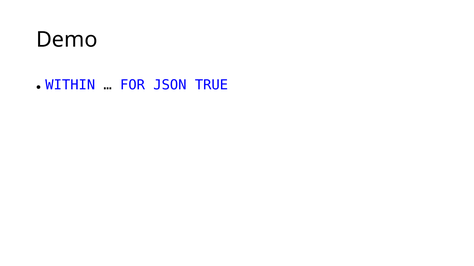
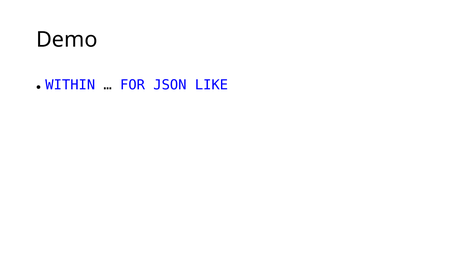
TRUE: TRUE -> LIKE
